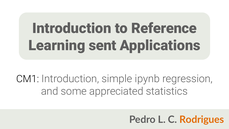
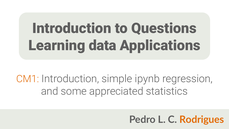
Reference: Reference -> Questions
sent: sent -> data
CM1 colour: black -> orange
